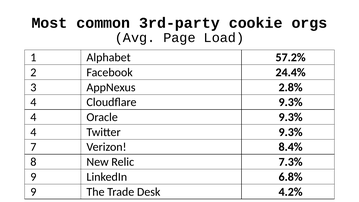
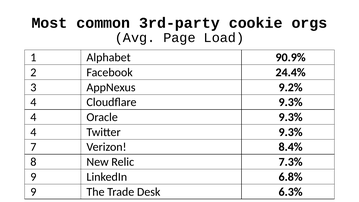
57.2%: 57.2% -> 90.9%
2.8%: 2.8% -> 9.2%
4.2%: 4.2% -> 6.3%
